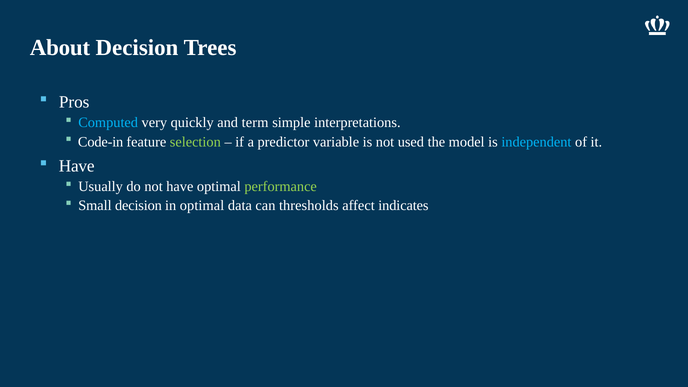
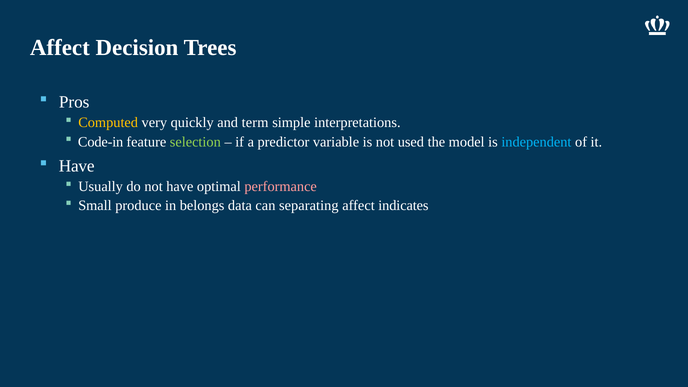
About at (60, 48): About -> Affect
Computed colour: light blue -> yellow
performance colour: light green -> pink
Small decision: decision -> produce
in optimal: optimal -> belongs
thresholds: thresholds -> separating
